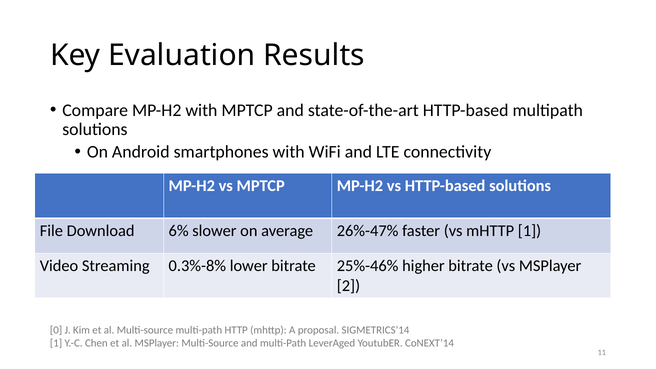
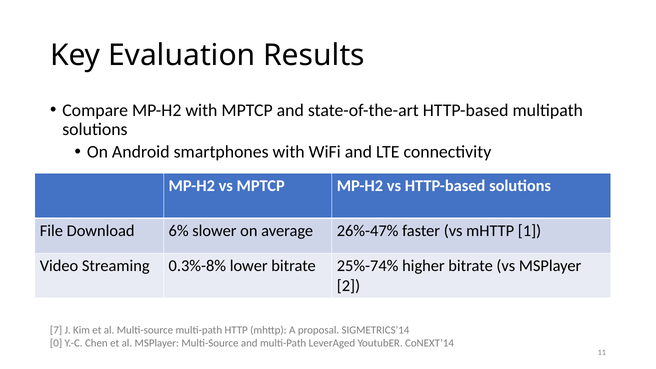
25%-46%: 25%-46% -> 25%-74%
0: 0 -> 7
1 at (56, 343): 1 -> 0
